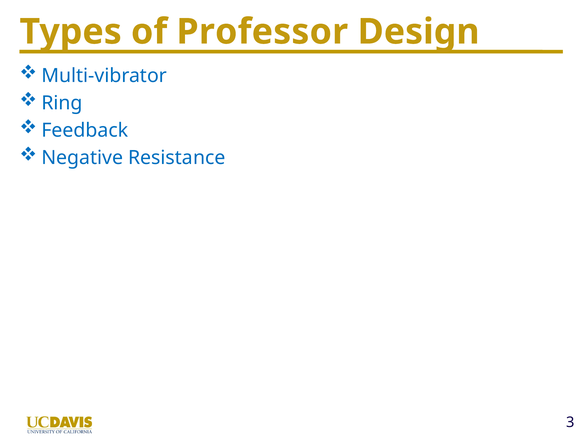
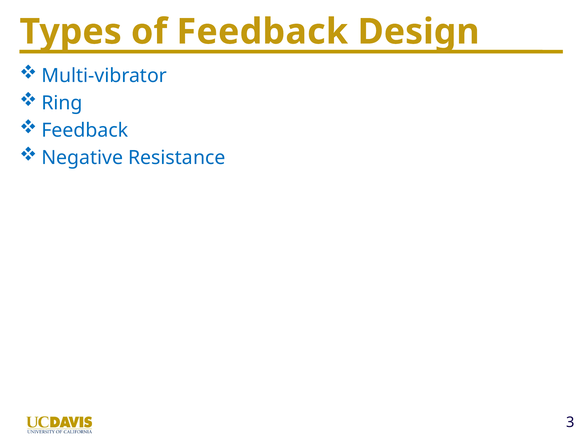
of Professor: Professor -> Feedback
